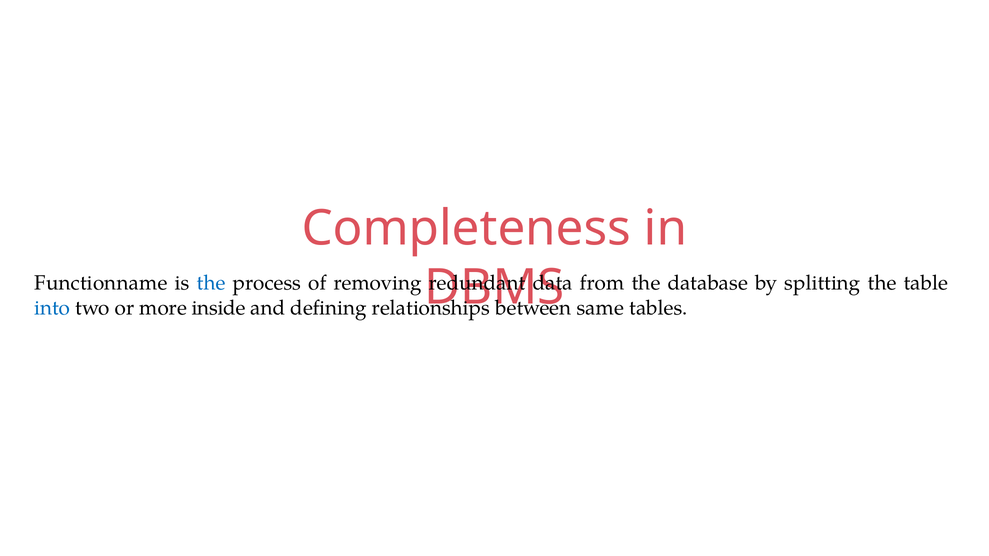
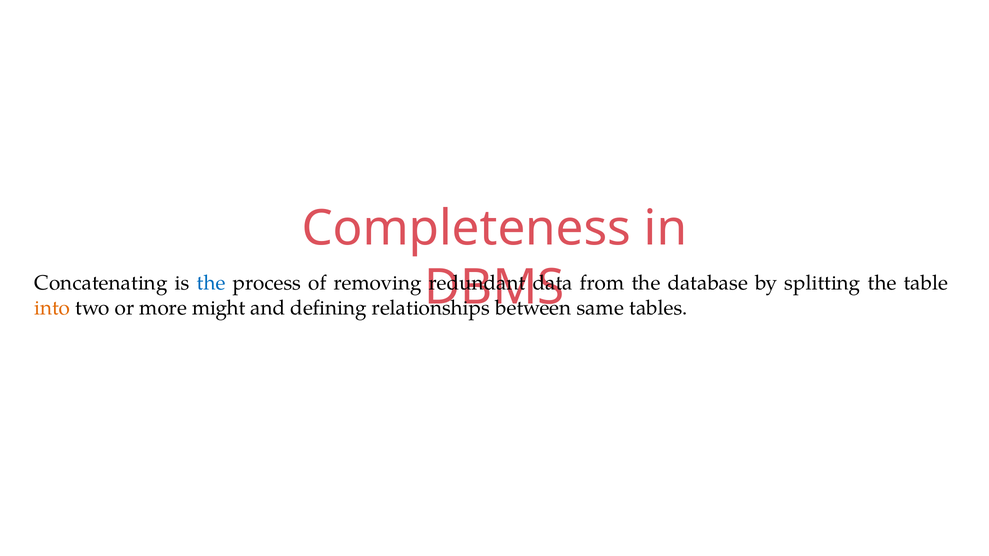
Functionname: Functionname -> Concatenating
into colour: blue -> orange
inside: inside -> might
